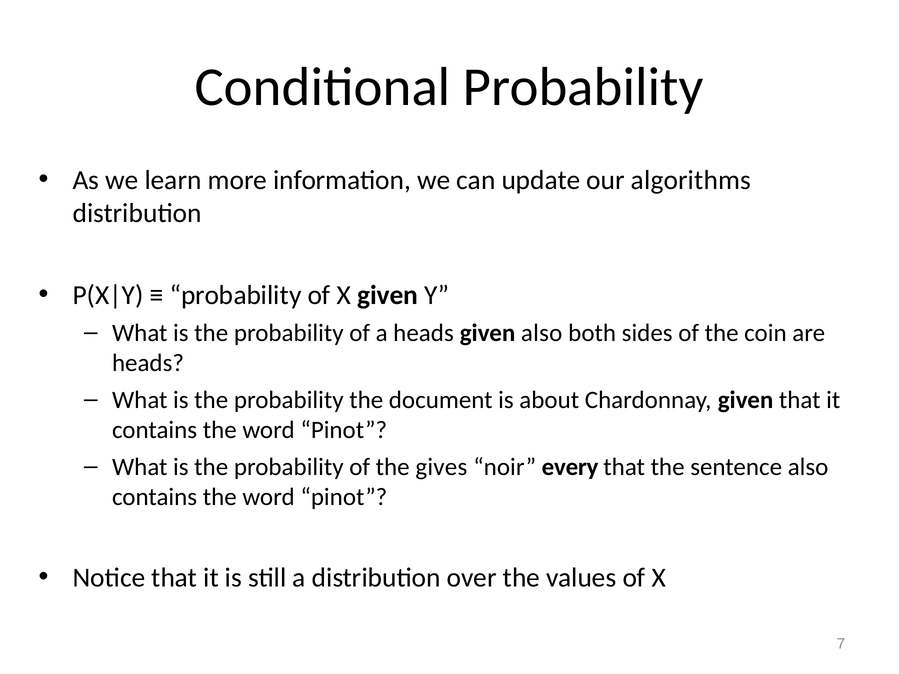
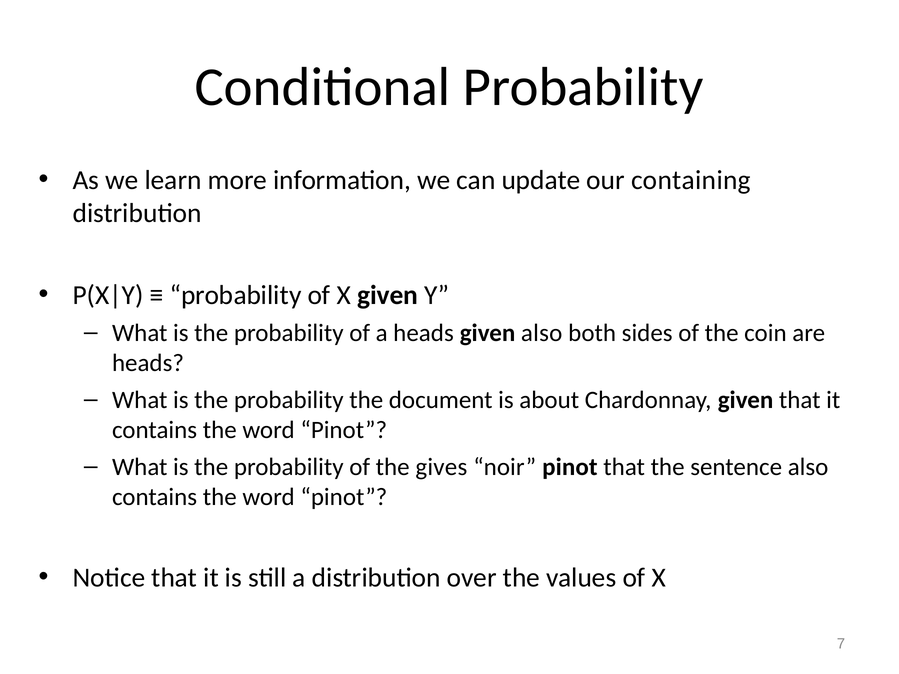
algorithms: algorithms -> containing
noir every: every -> pinot
